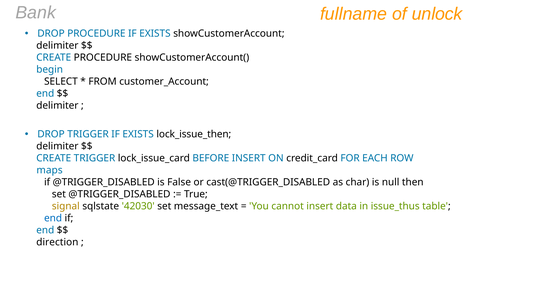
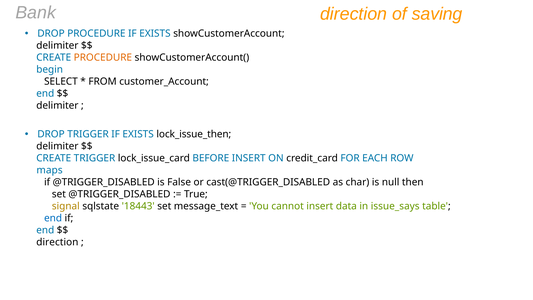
fullname at (354, 14): fullname -> direction
unlock: unlock -> saving
PROCEDURE at (103, 58) colour: black -> orange
42030: 42030 -> 18443
issue_thus: issue_thus -> issue_says
